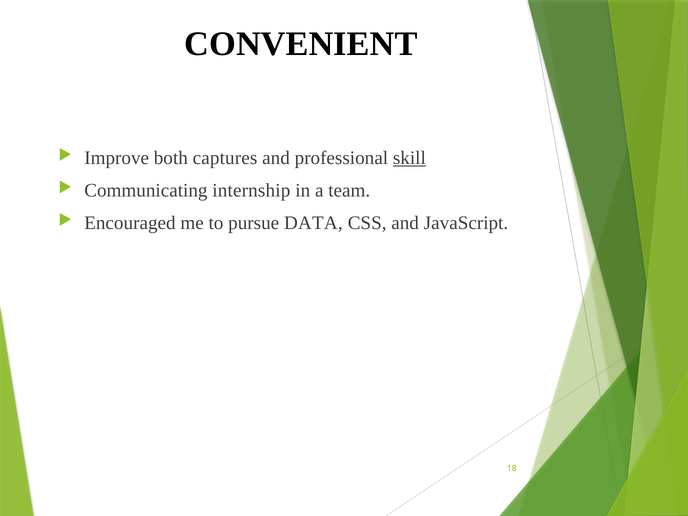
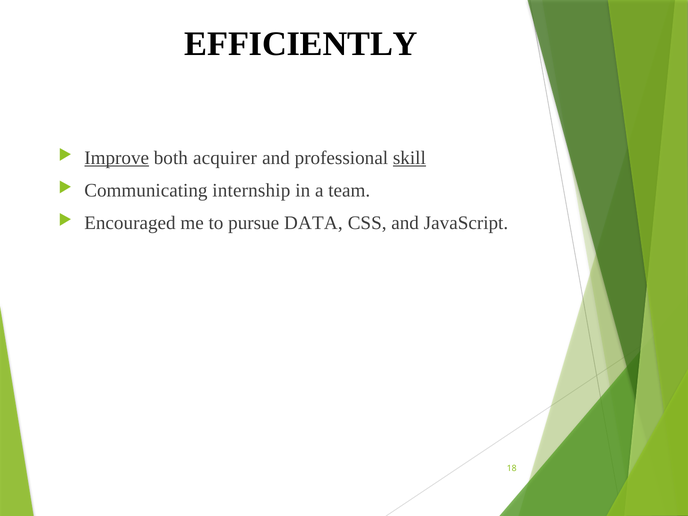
CONVENIENT: CONVENIENT -> EFFICIENTLY
Improve underline: none -> present
captures: captures -> acquirer
